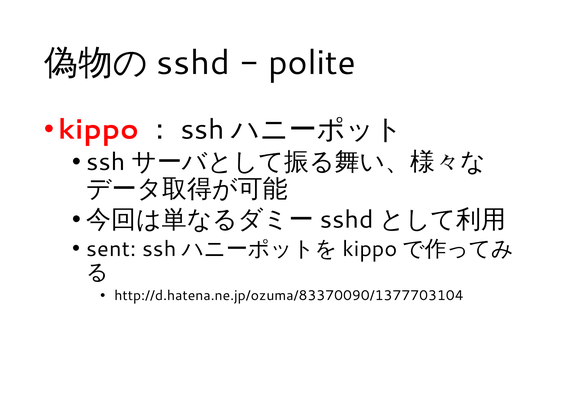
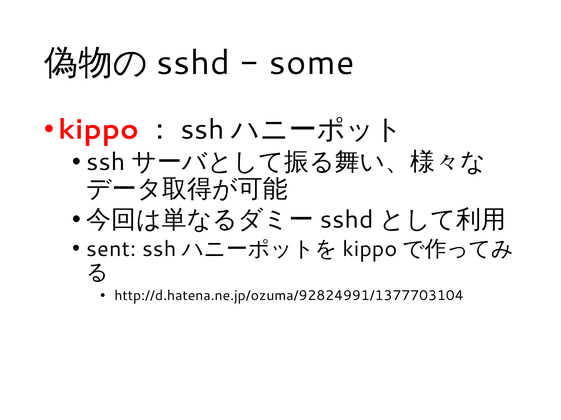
polite: polite -> some
http://d.hatena.ne.jp/ozuma/83370090/1377703104: http://d.hatena.ne.jp/ozuma/83370090/1377703104 -> http://d.hatena.ne.jp/ozuma/92824991/1377703104
